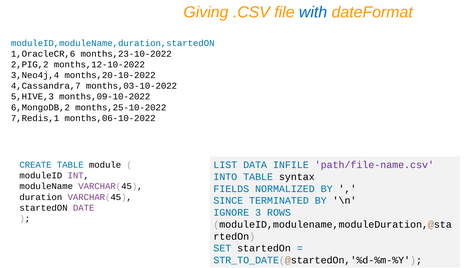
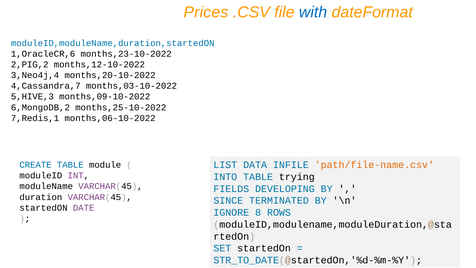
Giving: Giving -> Prices
path/file-name.csv colour: purple -> orange
syntax: syntax -> trying
NORMALIZED: NORMALIZED -> DEVELOPING
3: 3 -> 8
